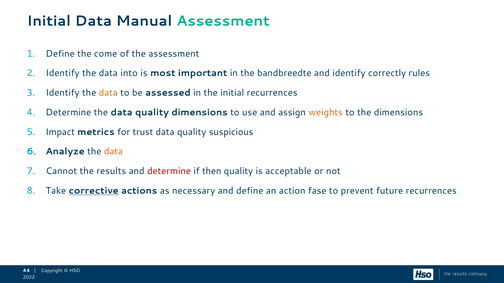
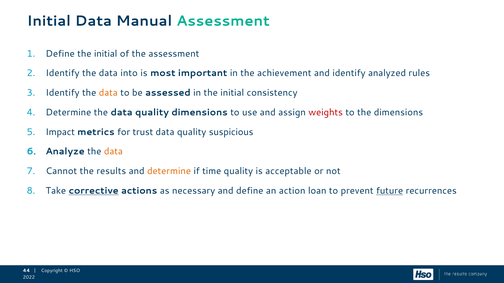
Define the come: come -> initial
bandbreedte: bandbreedte -> achievement
correctly: correctly -> analyzed
initial recurrences: recurrences -> consistency
weights colour: orange -> red
determine at (169, 171) colour: red -> orange
then: then -> time
fase: fase -> loan
future underline: none -> present
